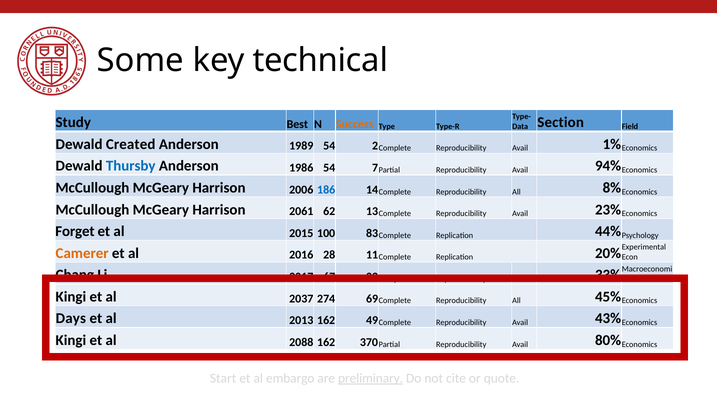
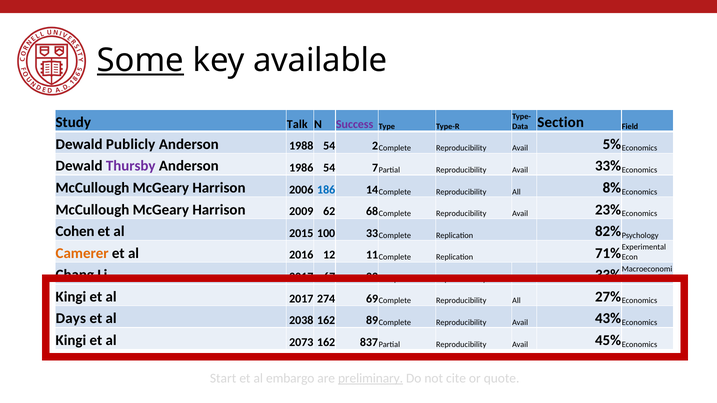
Some underline: none -> present
technical: technical -> available
Best: Best -> Talk
Success colour: orange -> purple
Created: Created -> Publicly
1989: 1989 -> 1988
1%: 1% -> 5%
Thursby colour: blue -> purple
Partial Reproducibility Avail 94%: 94% -> 33%
2061: 2061 -> 2009
13: 13 -> 68
Forget: Forget -> Cohen
83: 83 -> 33
44%: 44% -> 82%
28: 28 -> 12
20%: 20% -> 71%
al 2037: 2037 -> 2017
45%: 45% -> 27%
2013: 2013 -> 2038
49: 49 -> 89
2088: 2088 -> 2073
370: 370 -> 837
80%: 80% -> 45%
